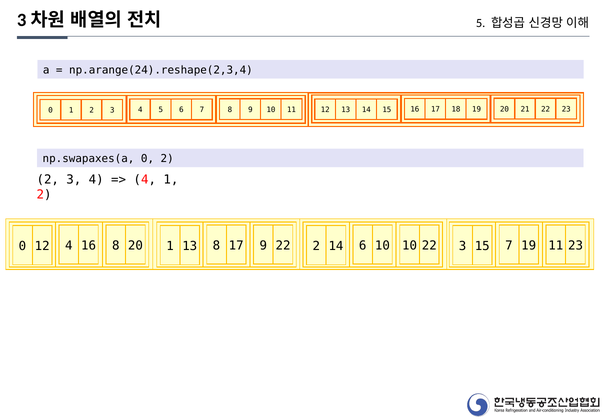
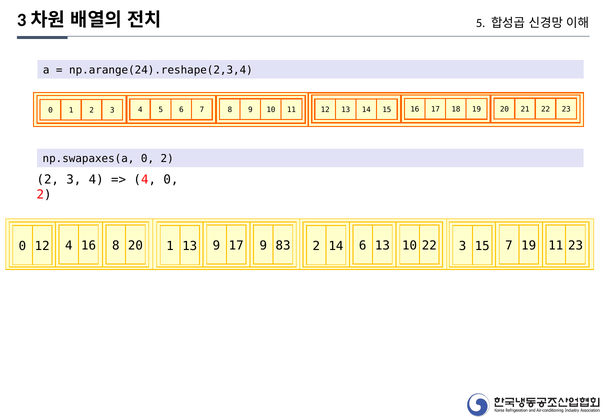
4 1: 1 -> 0
13 8: 8 -> 9
9 22: 22 -> 83
6 10: 10 -> 13
